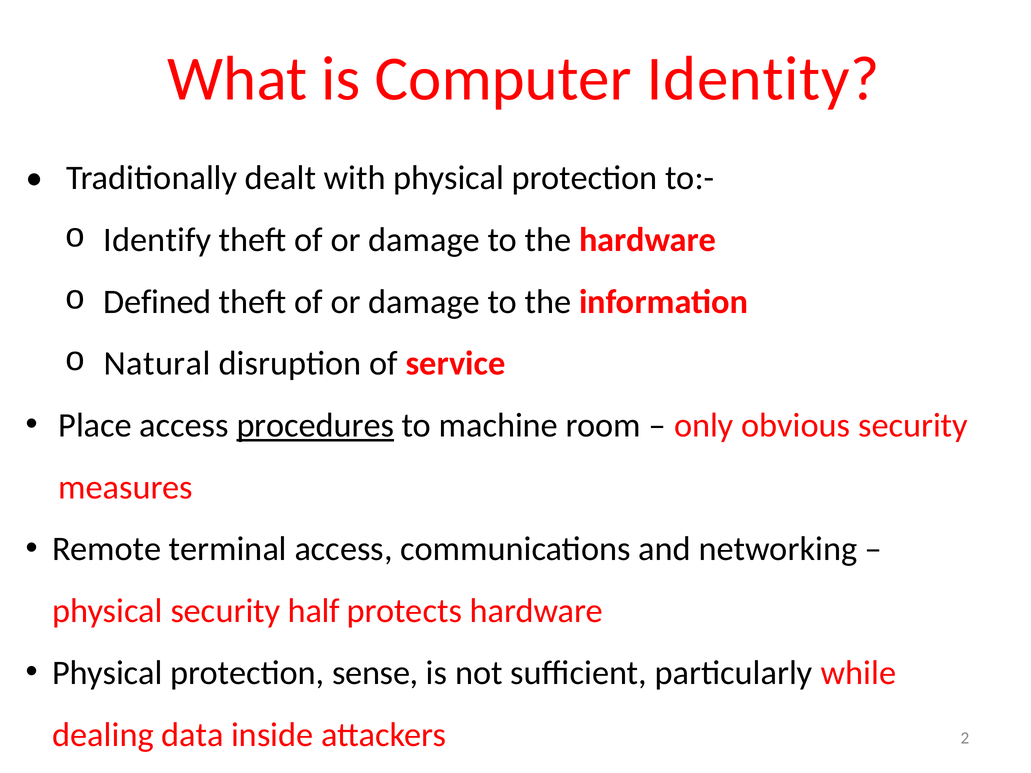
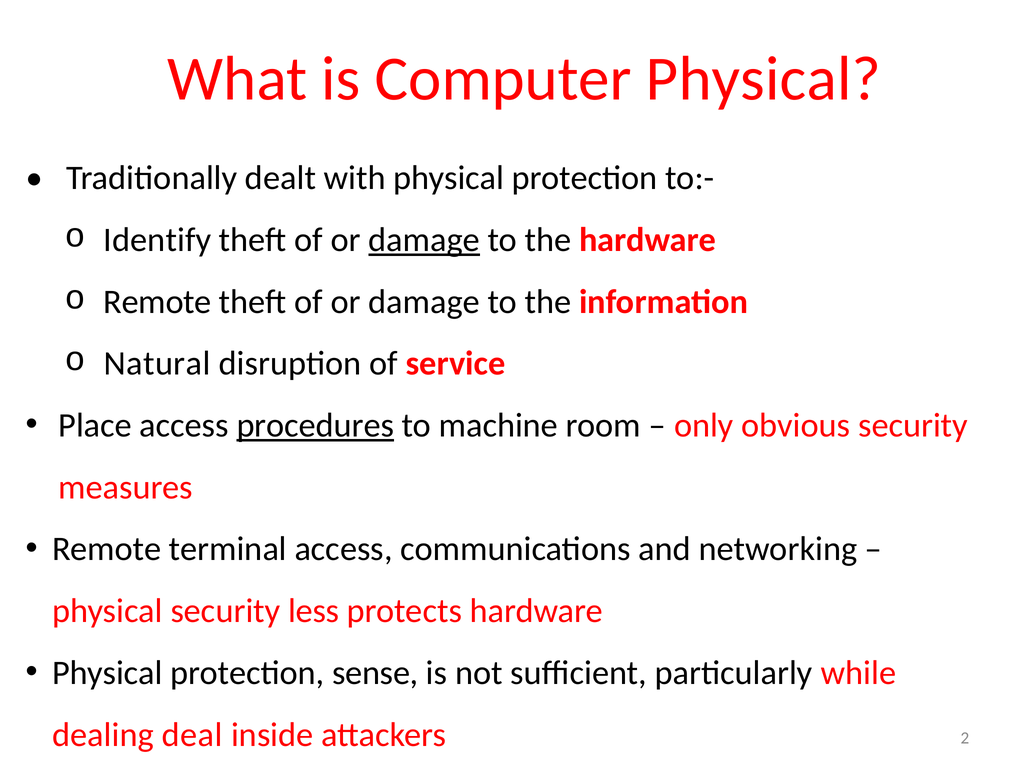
Computer Identity: Identity -> Physical
damage at (424, 240) underline: none -> present
Defined at (157, 302): Defined -> Remote
half: half -> less
data: data -> deal
